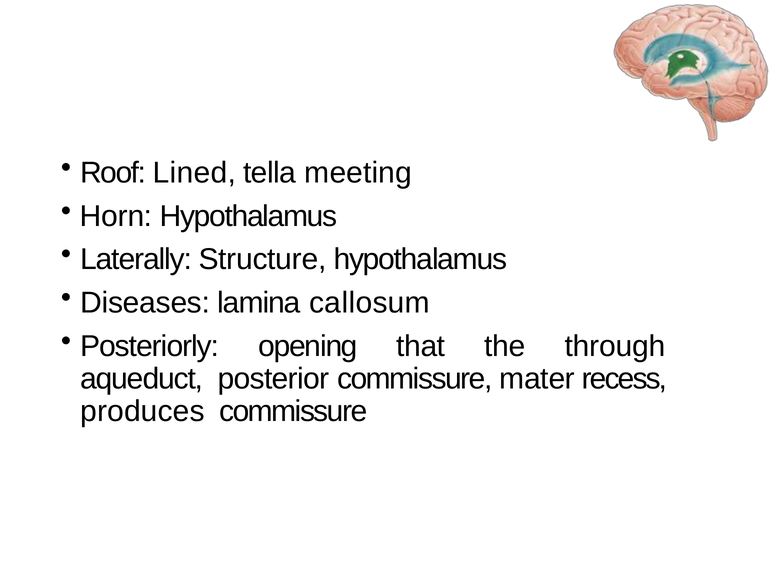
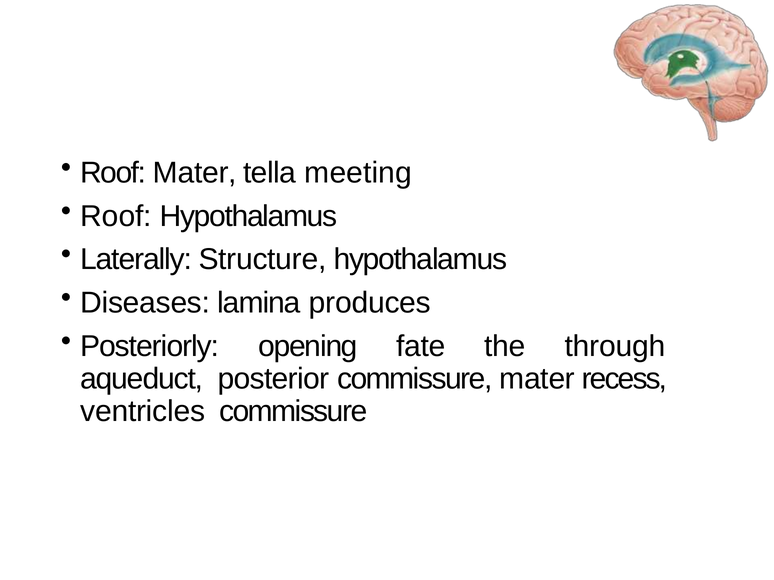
Roof Lined: Lined -> Mater
Horn at (116, 216): Horn -> Roof
callosum: callosum -> produces
that: that -> fate
produces: produces -> ventricles
